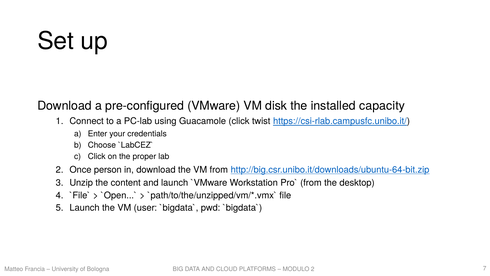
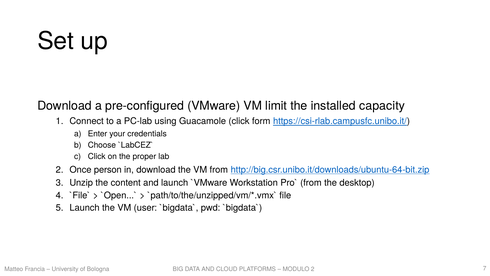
disk: disk -> limit
twist: twist -> form
